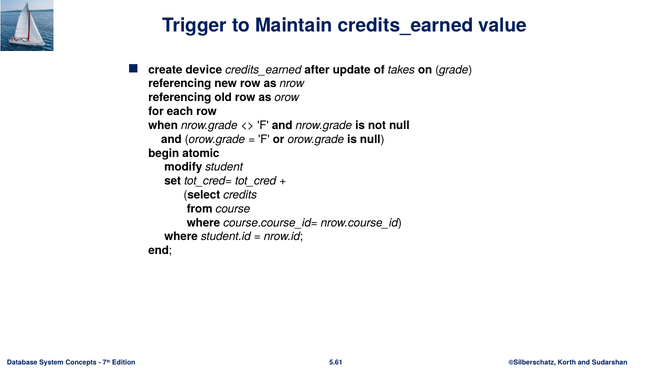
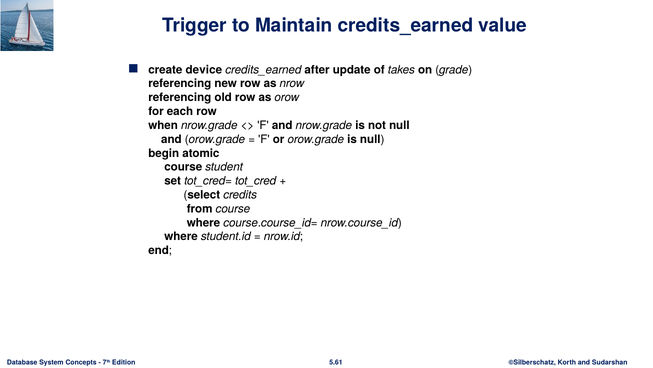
modify at (183, 167): modify -> course
